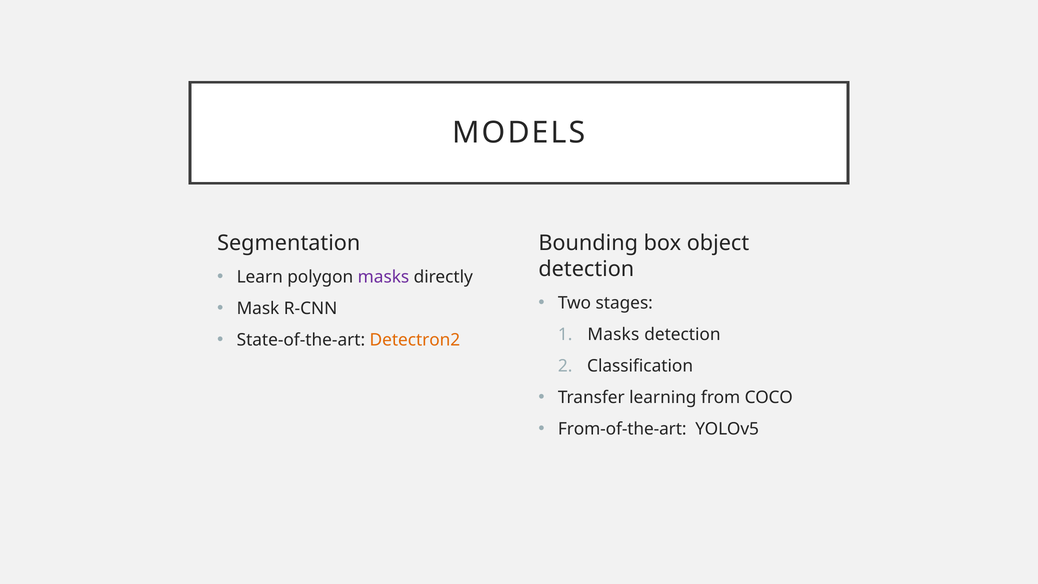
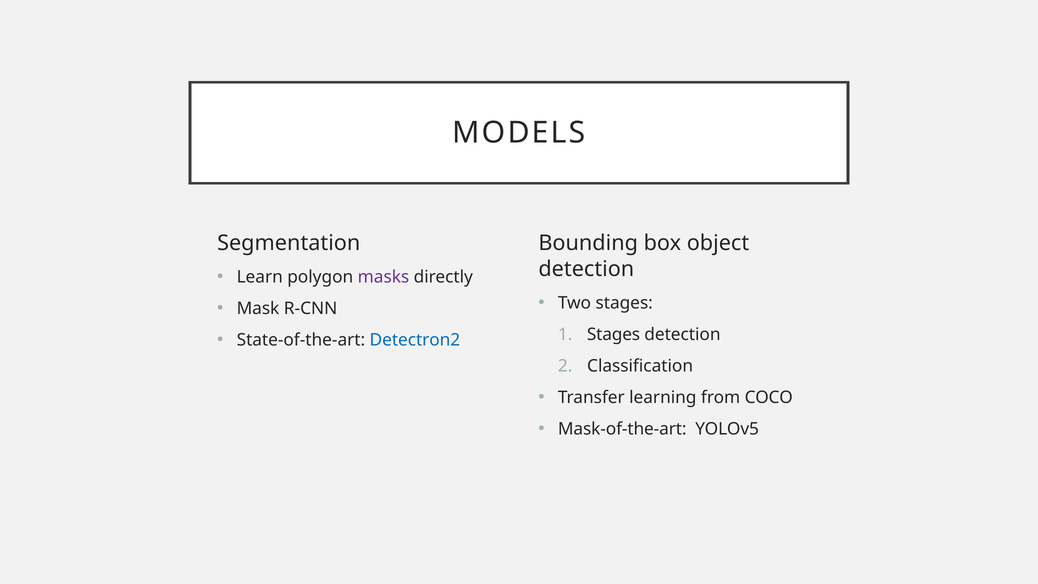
Masks at (613, 334): Masks -> Stages
Detectron2 colour: orange -> blue
From-of-the-art: From-of-the-art -> Mask-of-the-art
